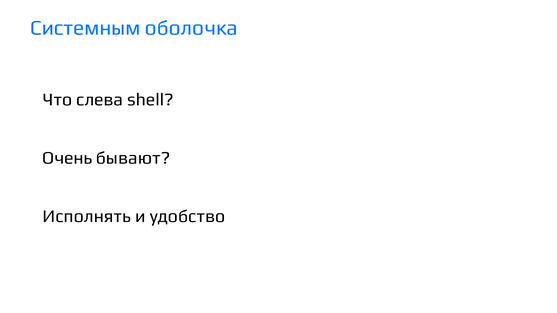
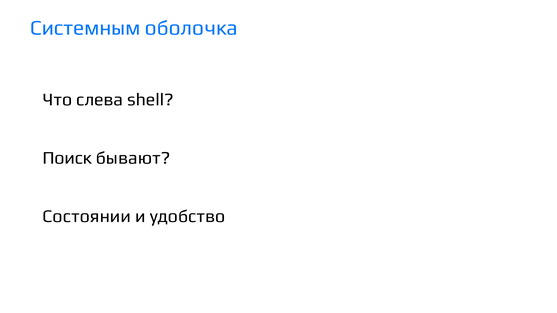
Очень: Очень -> Поиск
Исполнять: Исполнять -> Состоянии
